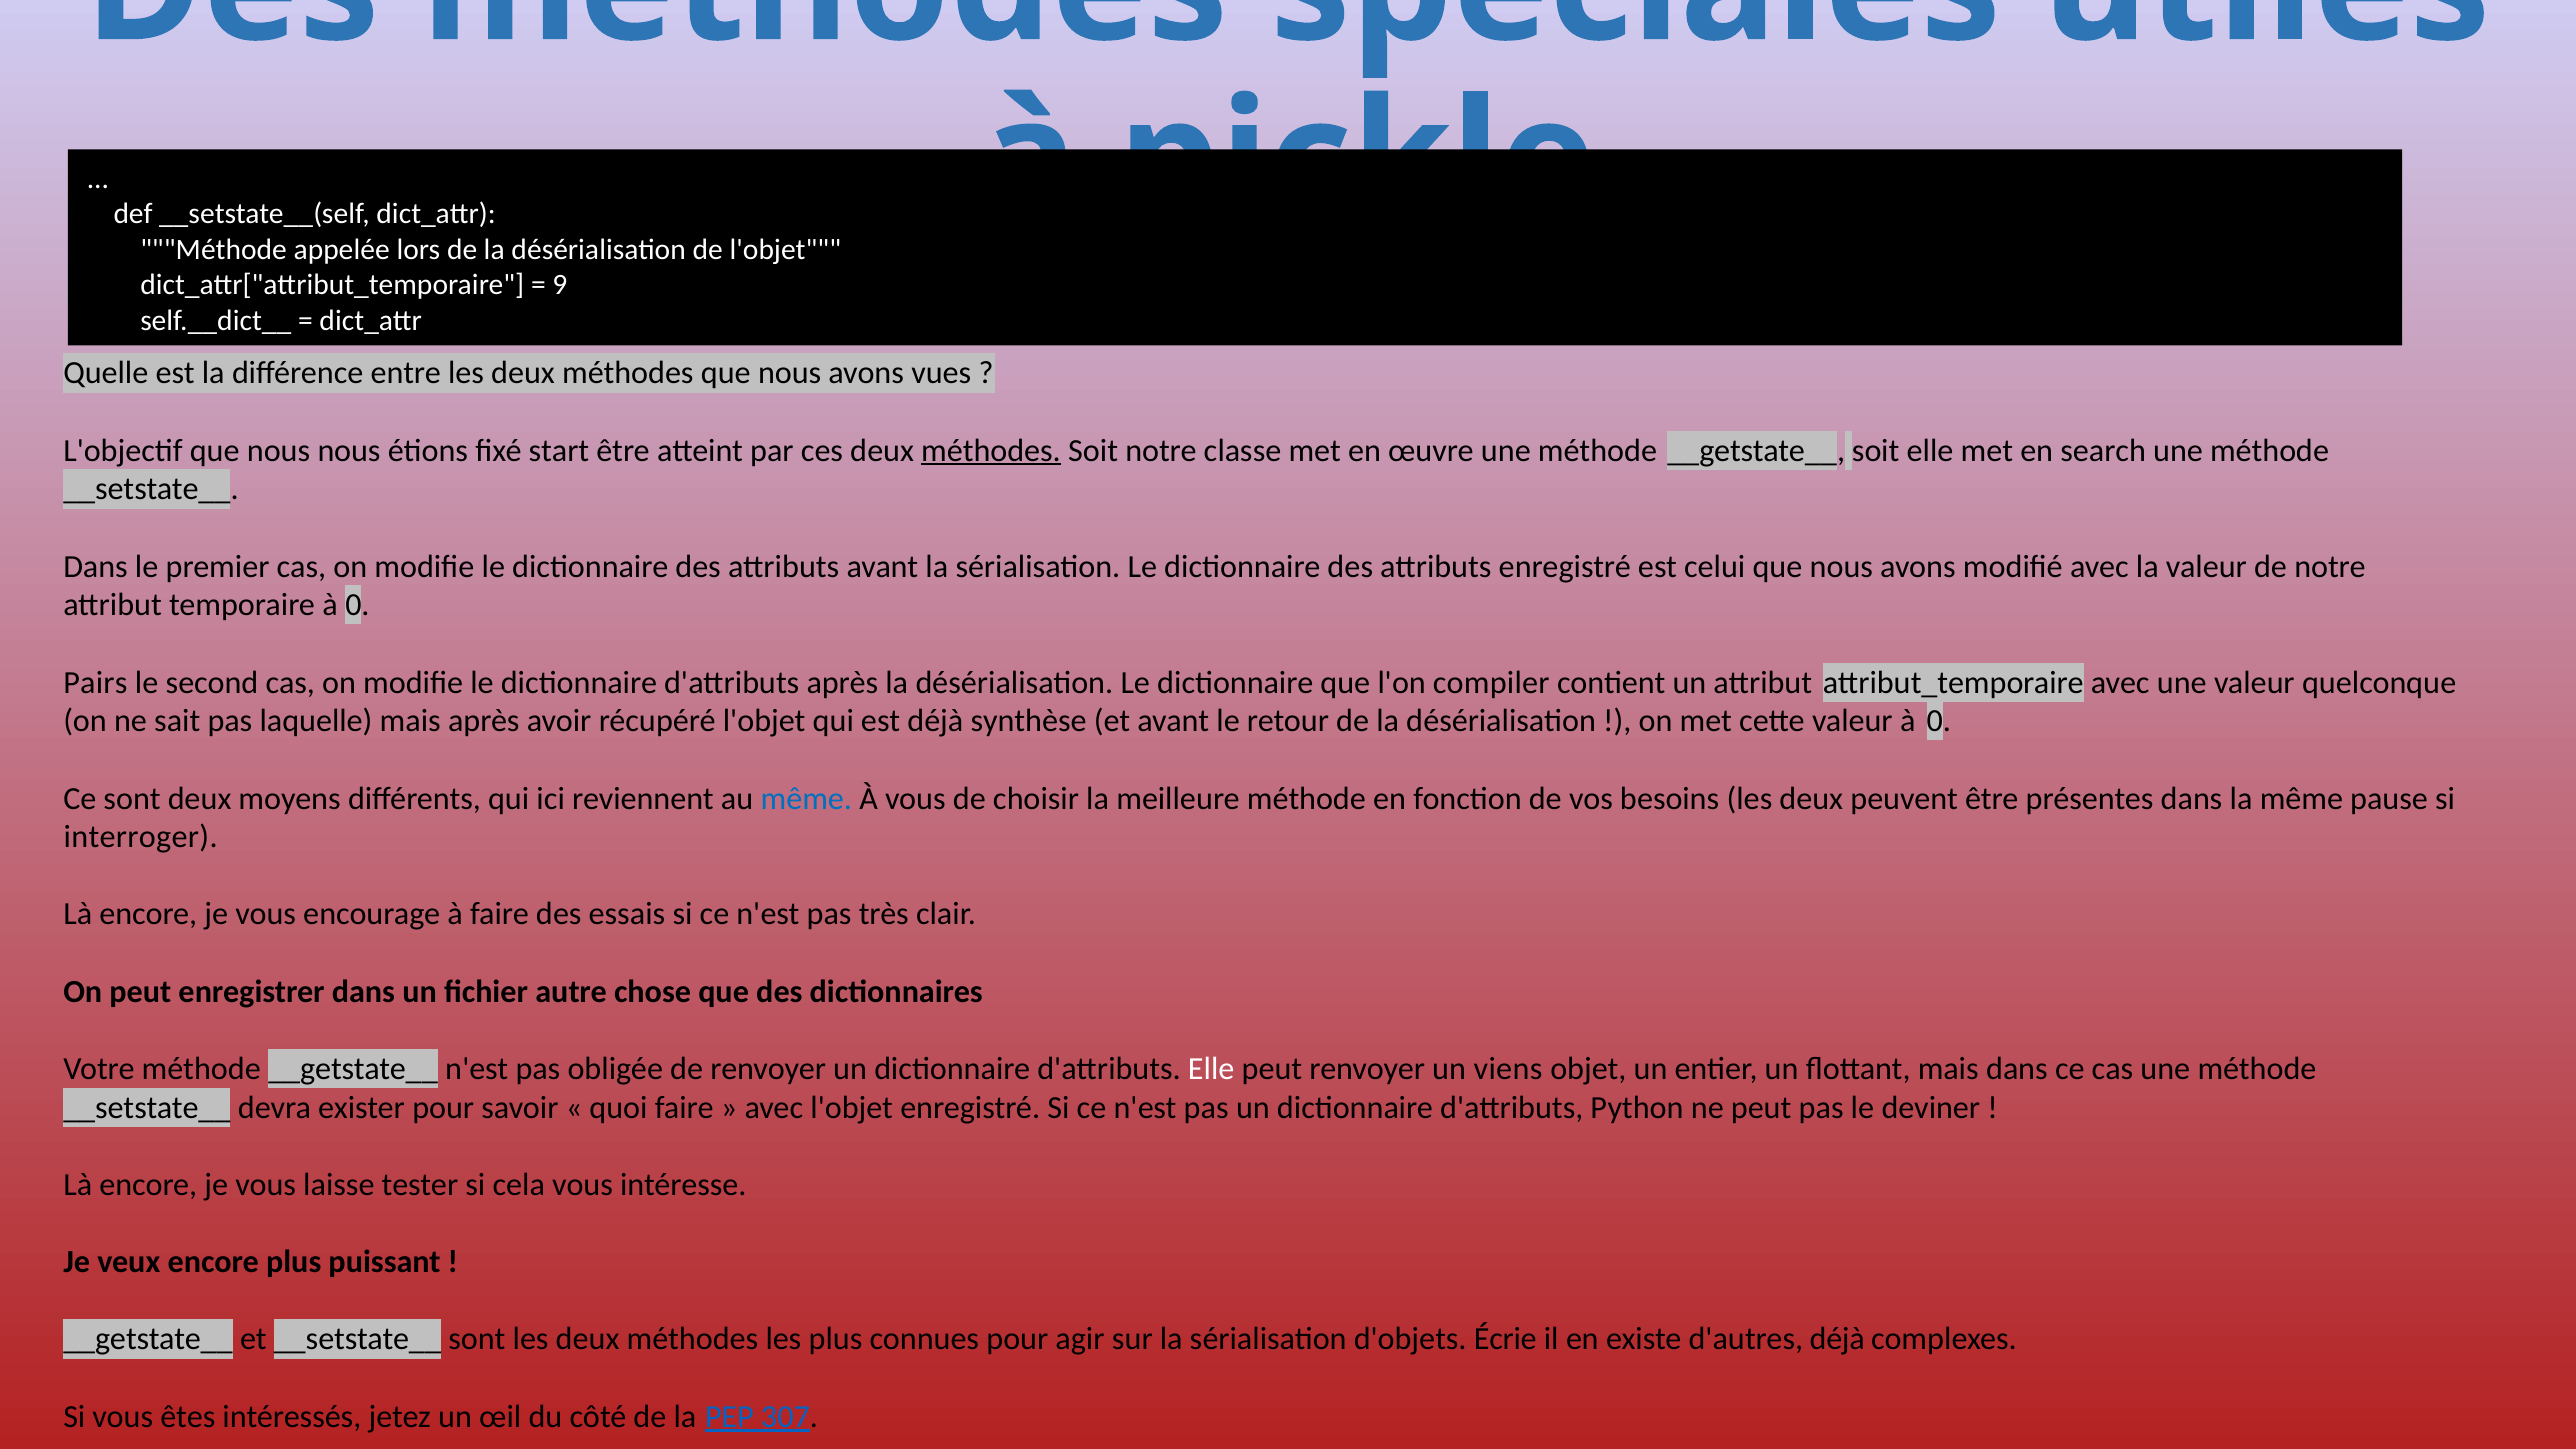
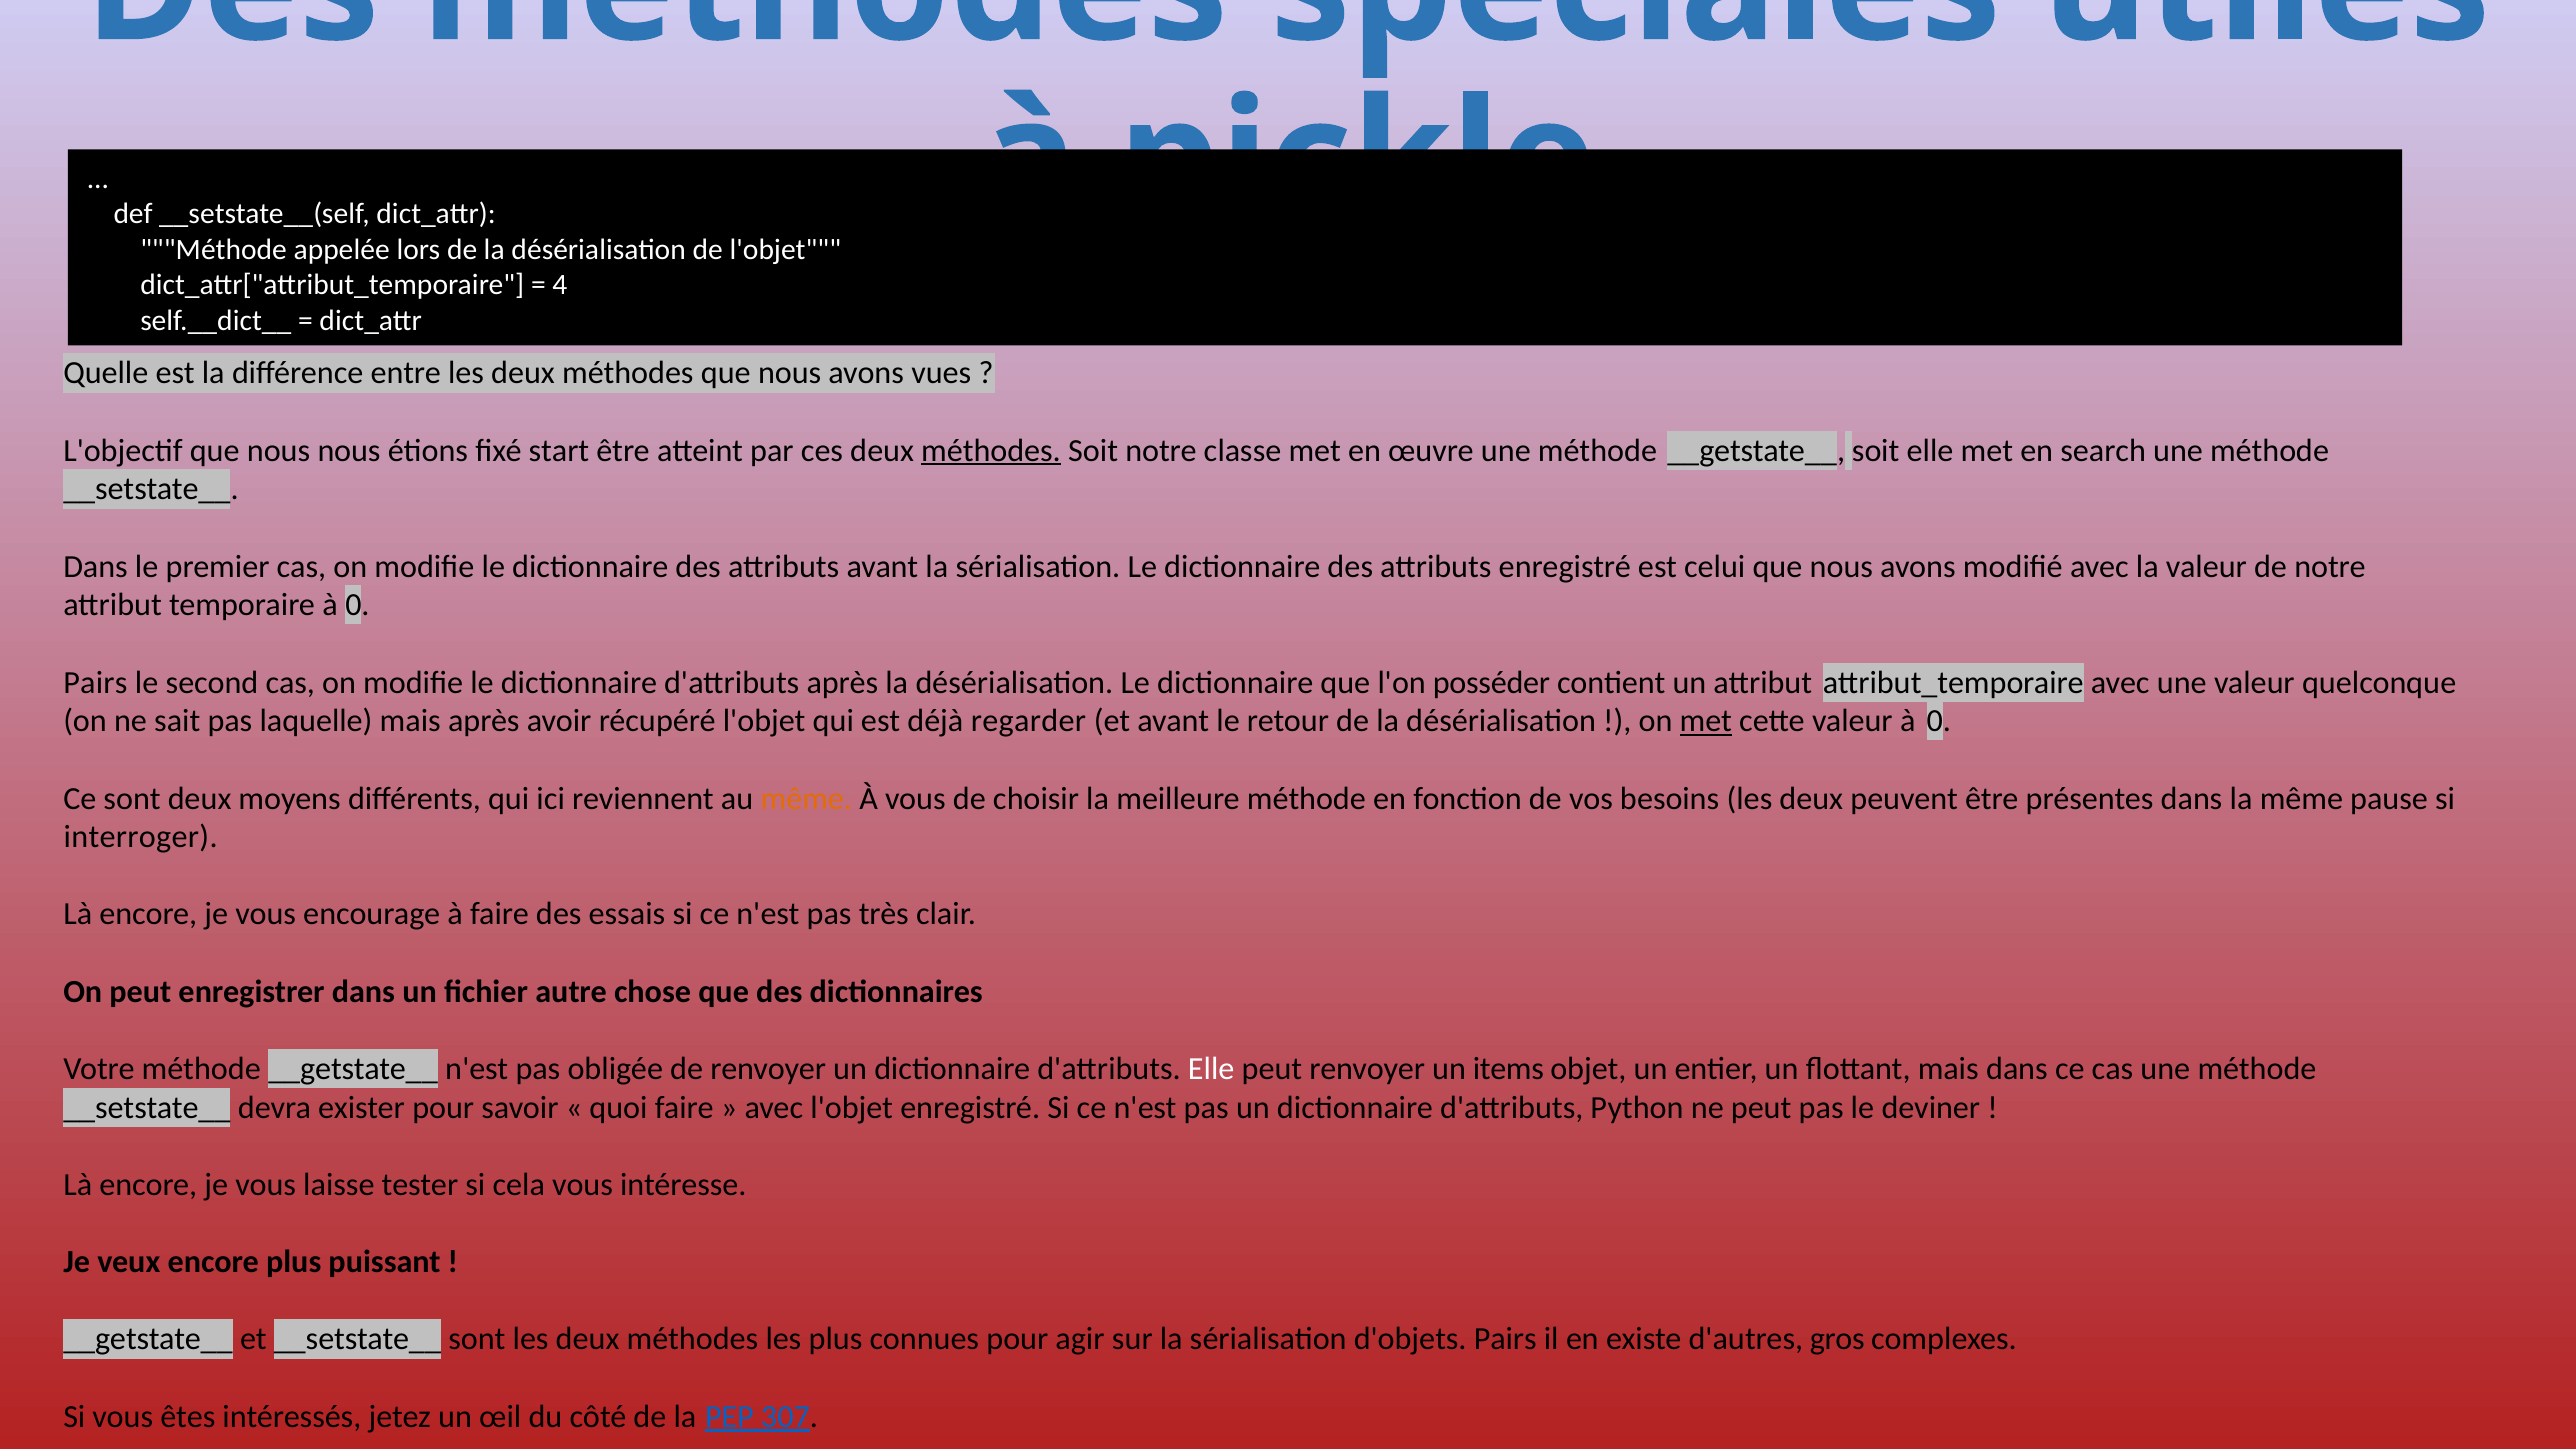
9: 9 -> 4
compiler: compiler -> posséder
synthèse: synthèse -> regarder
met at (1706, 721) underline: none -> present
même at (806, 798) colour: blue -> orange
viens: viens -> items
d'objets Écrie: Écrie -> Pairs
d'autres déjà: déjà -> gros
